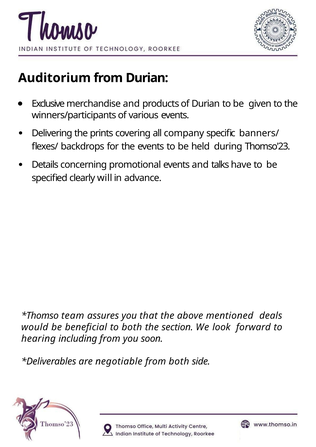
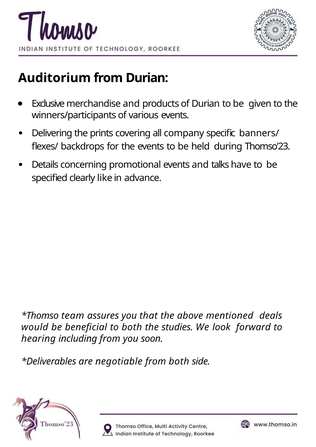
will: will -> like
section: section -> studies
